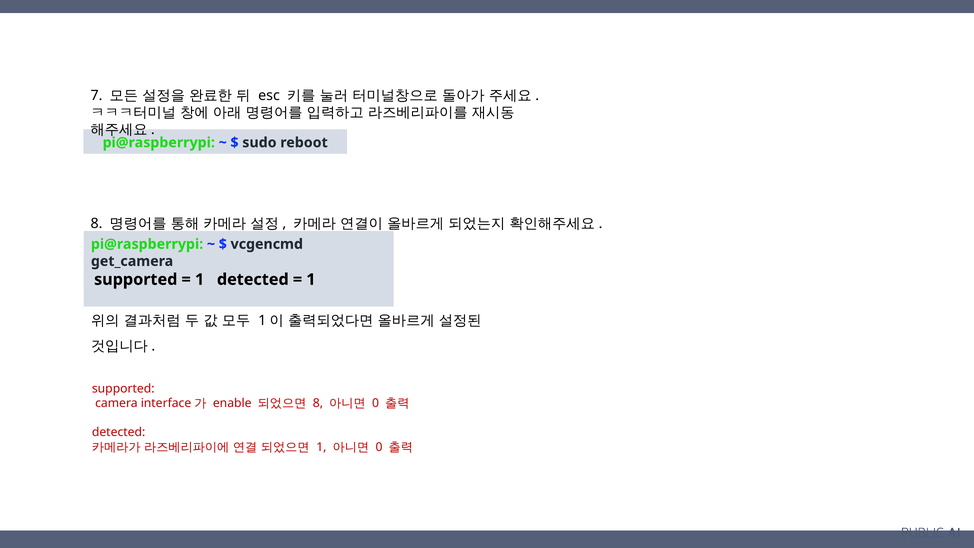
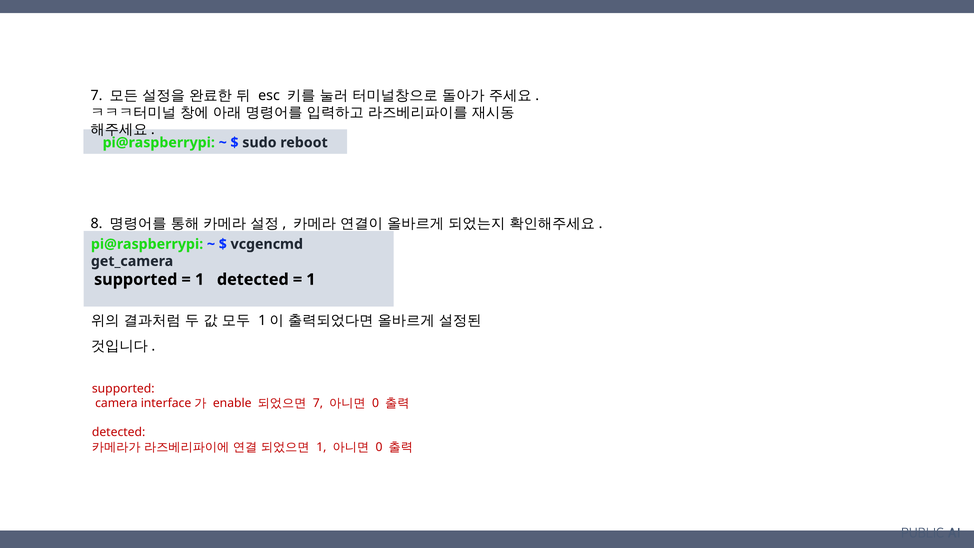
8 at (318, 403): 8 -> 7
